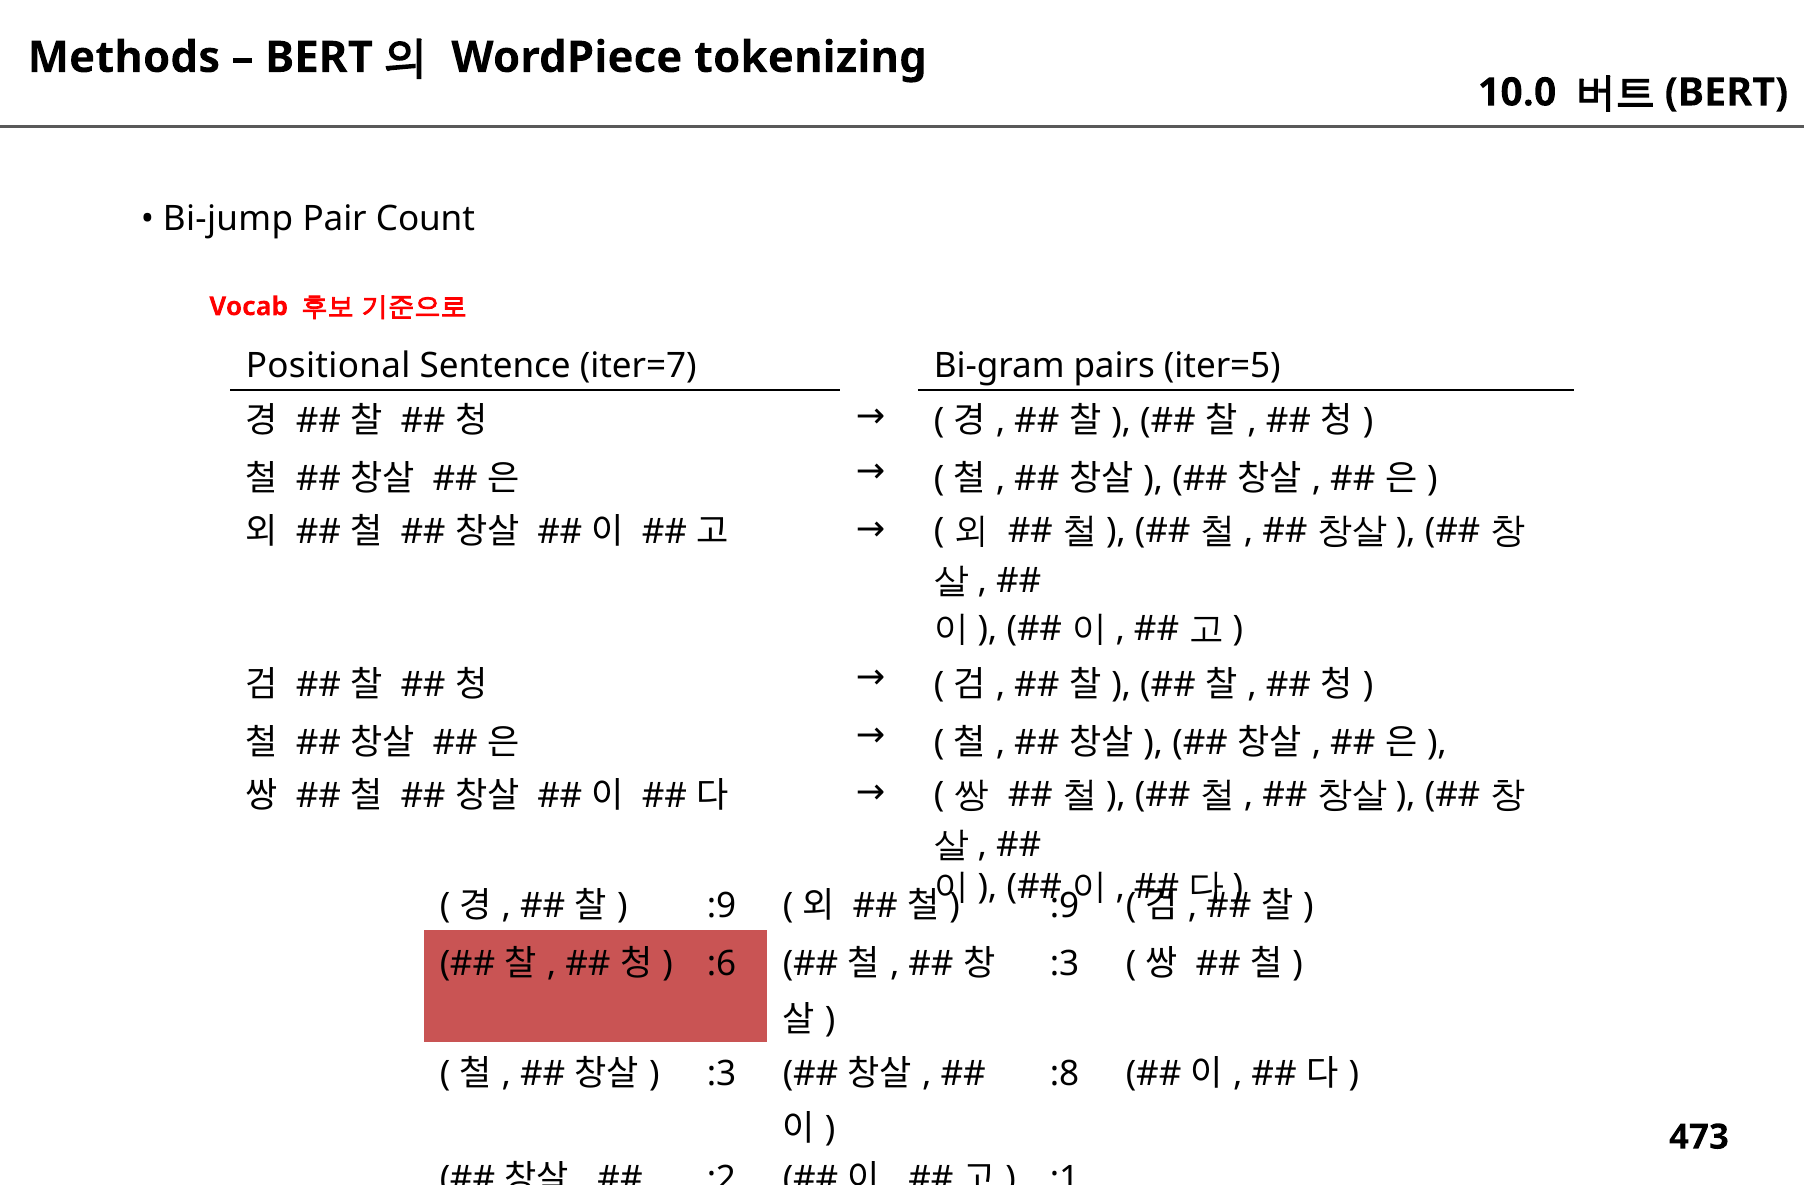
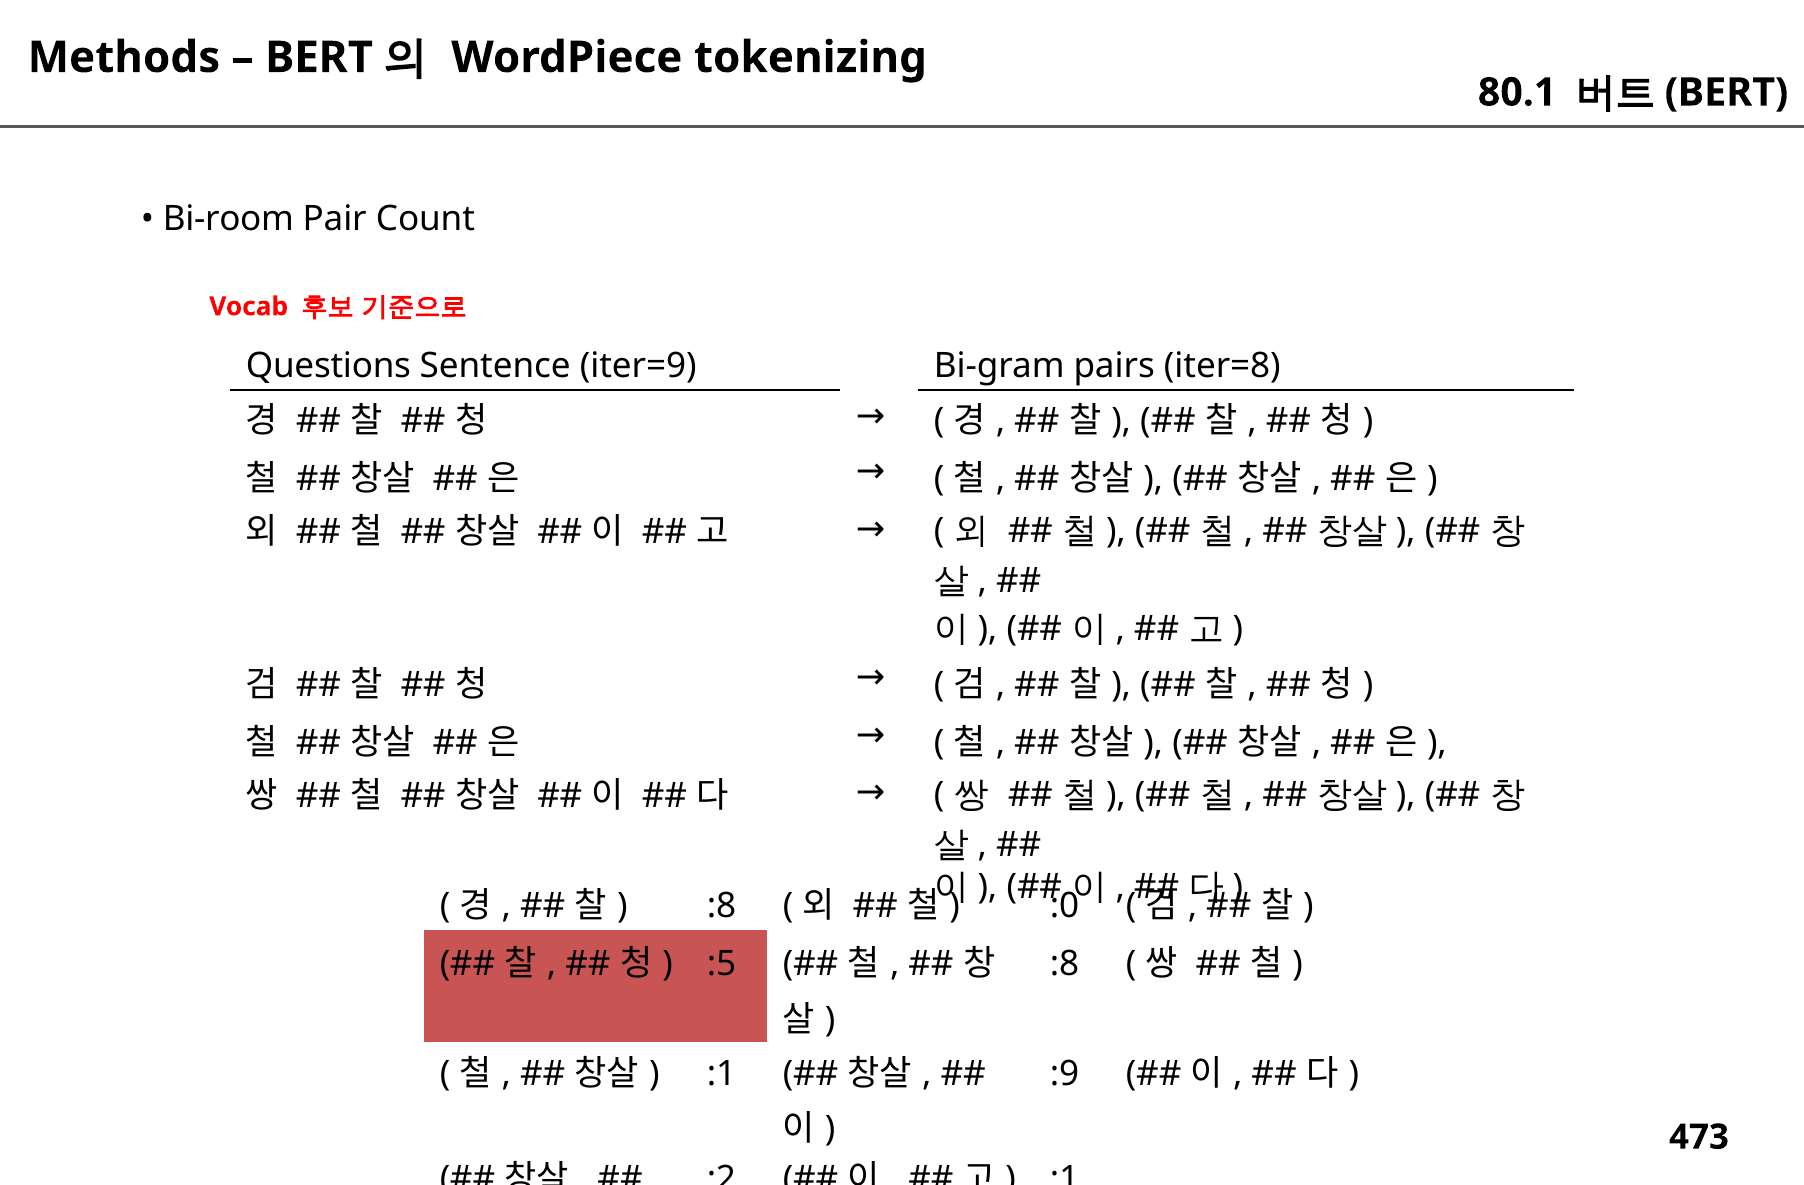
10.0: 10.0 -> 80.1
Bi-jump: Bi-jump -> Bi-room
Positional: Positional -> Questions
iter=7: iter=7 -> iter=9
iter=5: iter=5 -> iter=8
:9 at (721, 906): :9 -> :8
:9 at (1065, 906): :9 -> :0
:6: :6 -> :5
:3 at (1065, 964): :3 -> :8
:3 at (721, 1074): :3 -> :1
:8: :8 -> :9
